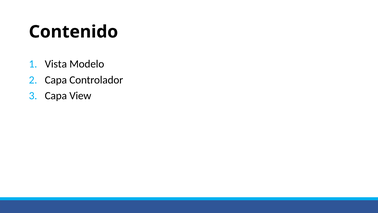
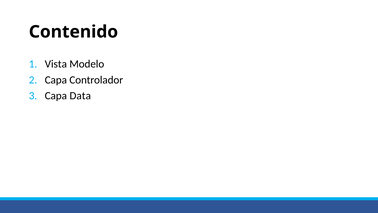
View: View -> Data
